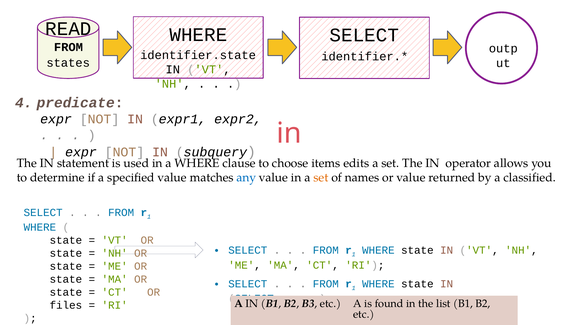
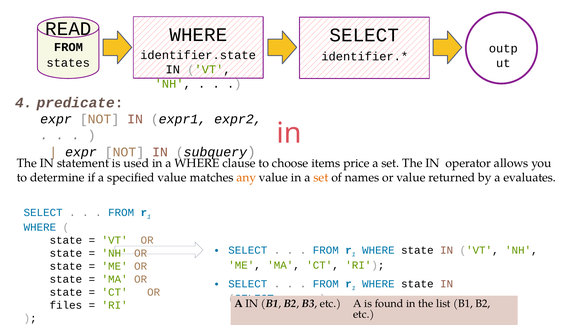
edits: edits -> price
any colour: blue -> orange
classified: classified -> evaluates
